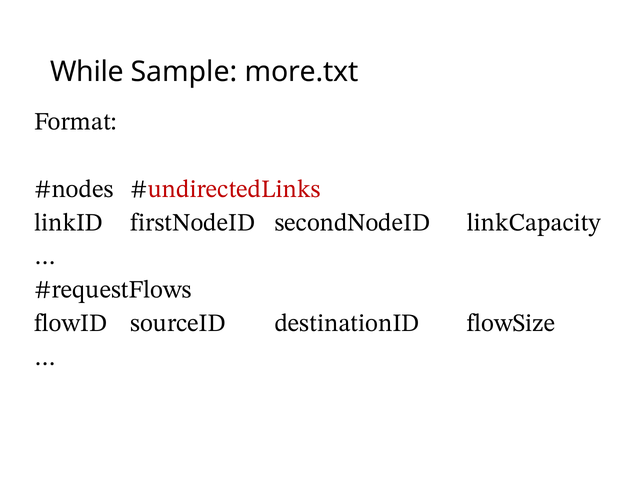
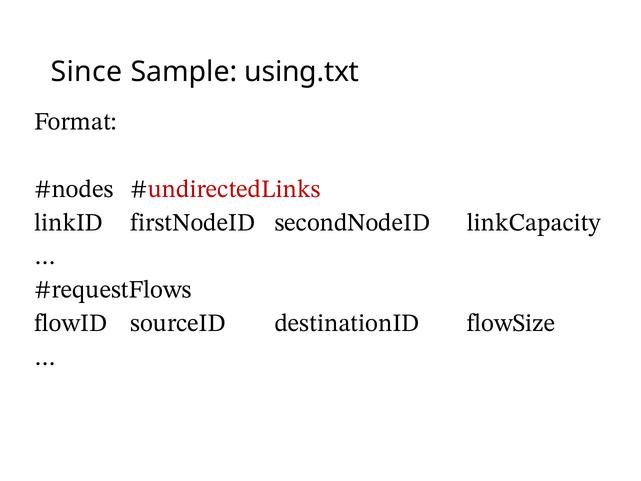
While: While -> Since
more.txt: more.txt -> using.txt
